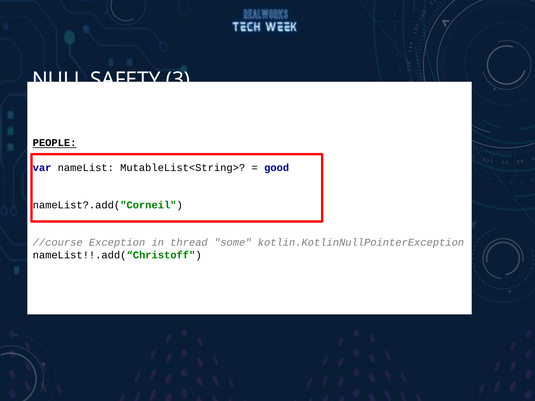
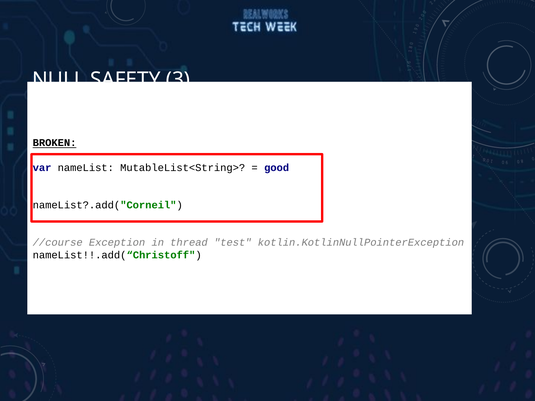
PEOPLE: PEOPLE -> BROKEN
some: some -> test
